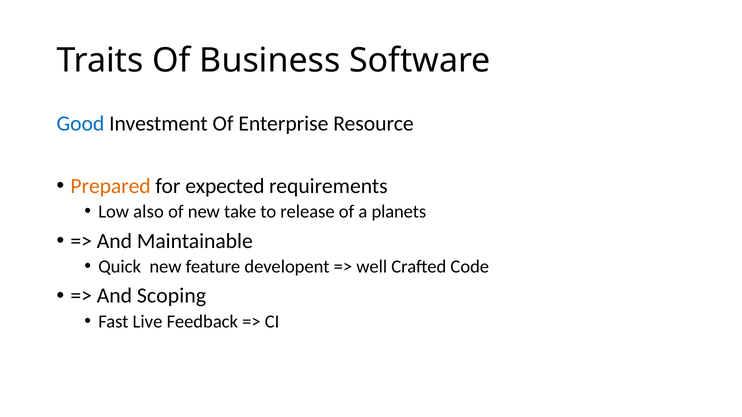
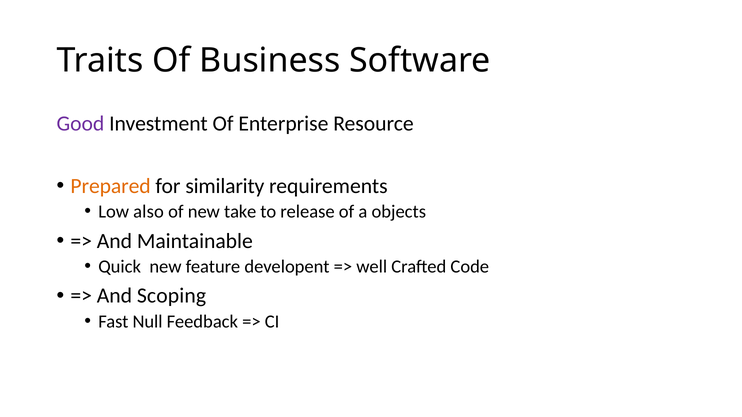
Good colour: blue -> purple
expected: expected -> similarity
planets: planets -> objects
Live: Live -> Null
